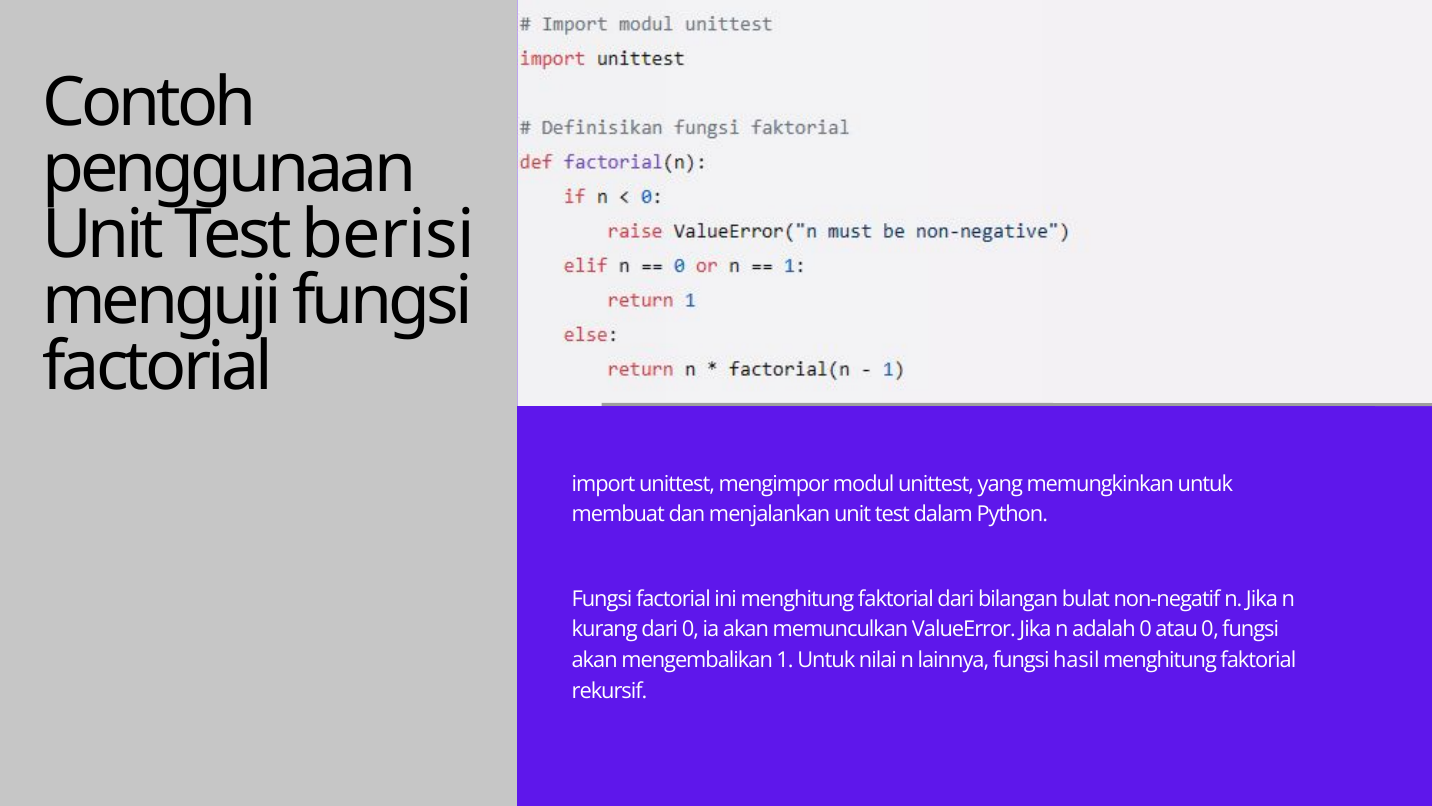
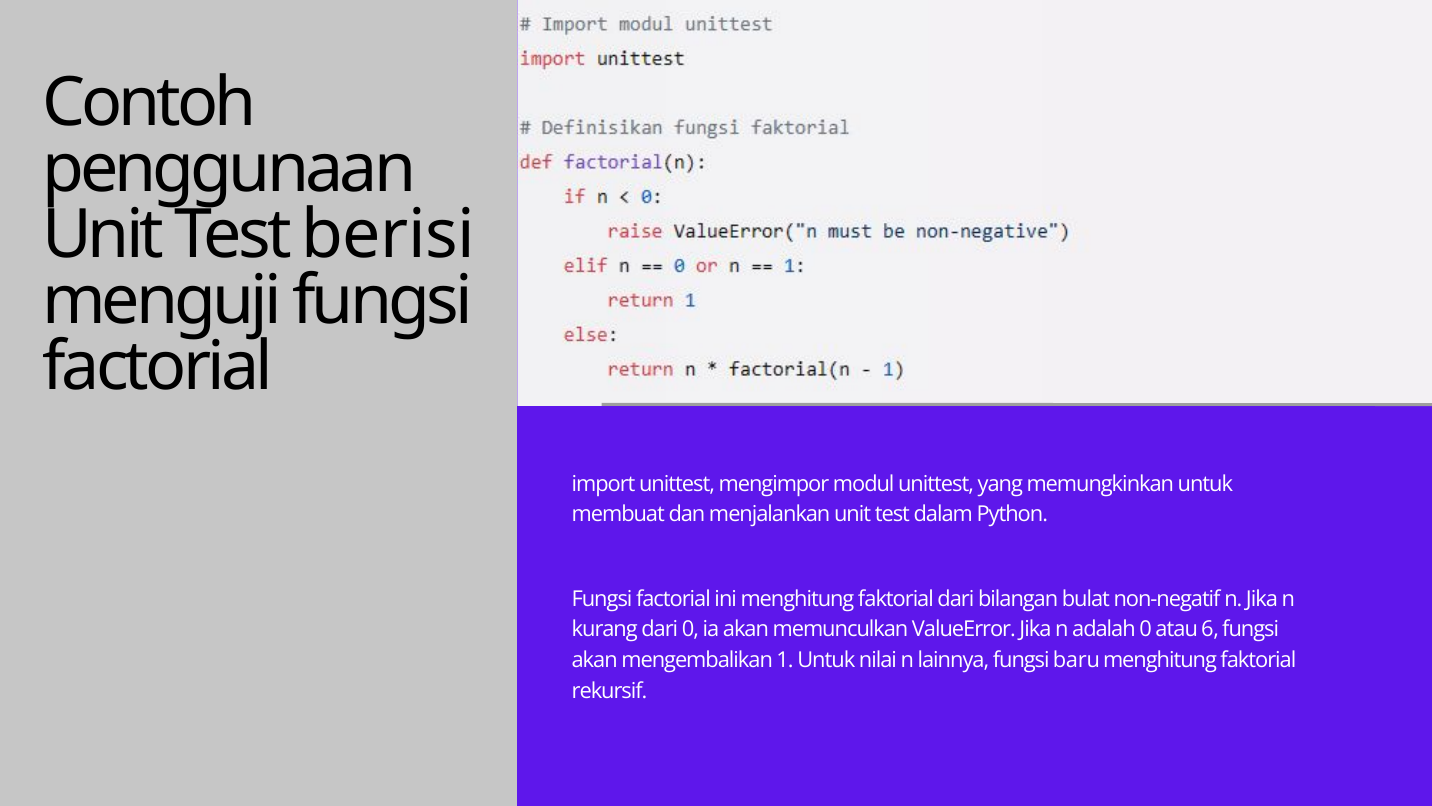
atau 0: 0 -> 6
hasil: hasil -> baru
